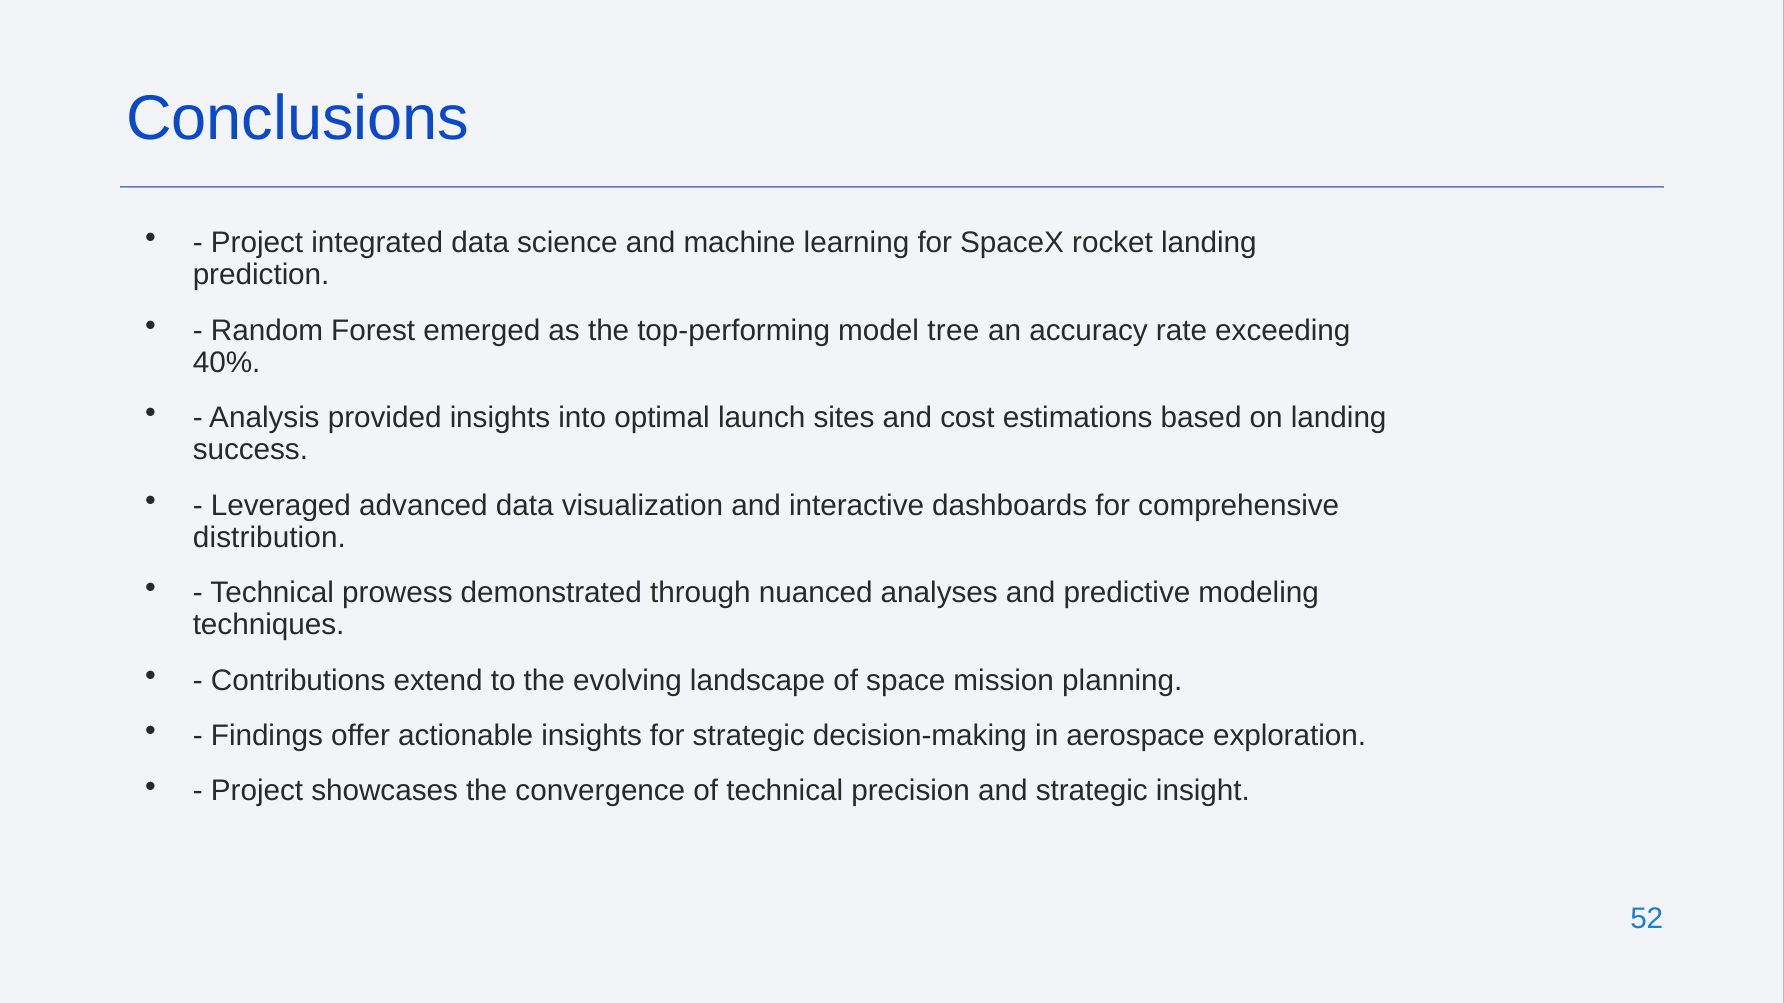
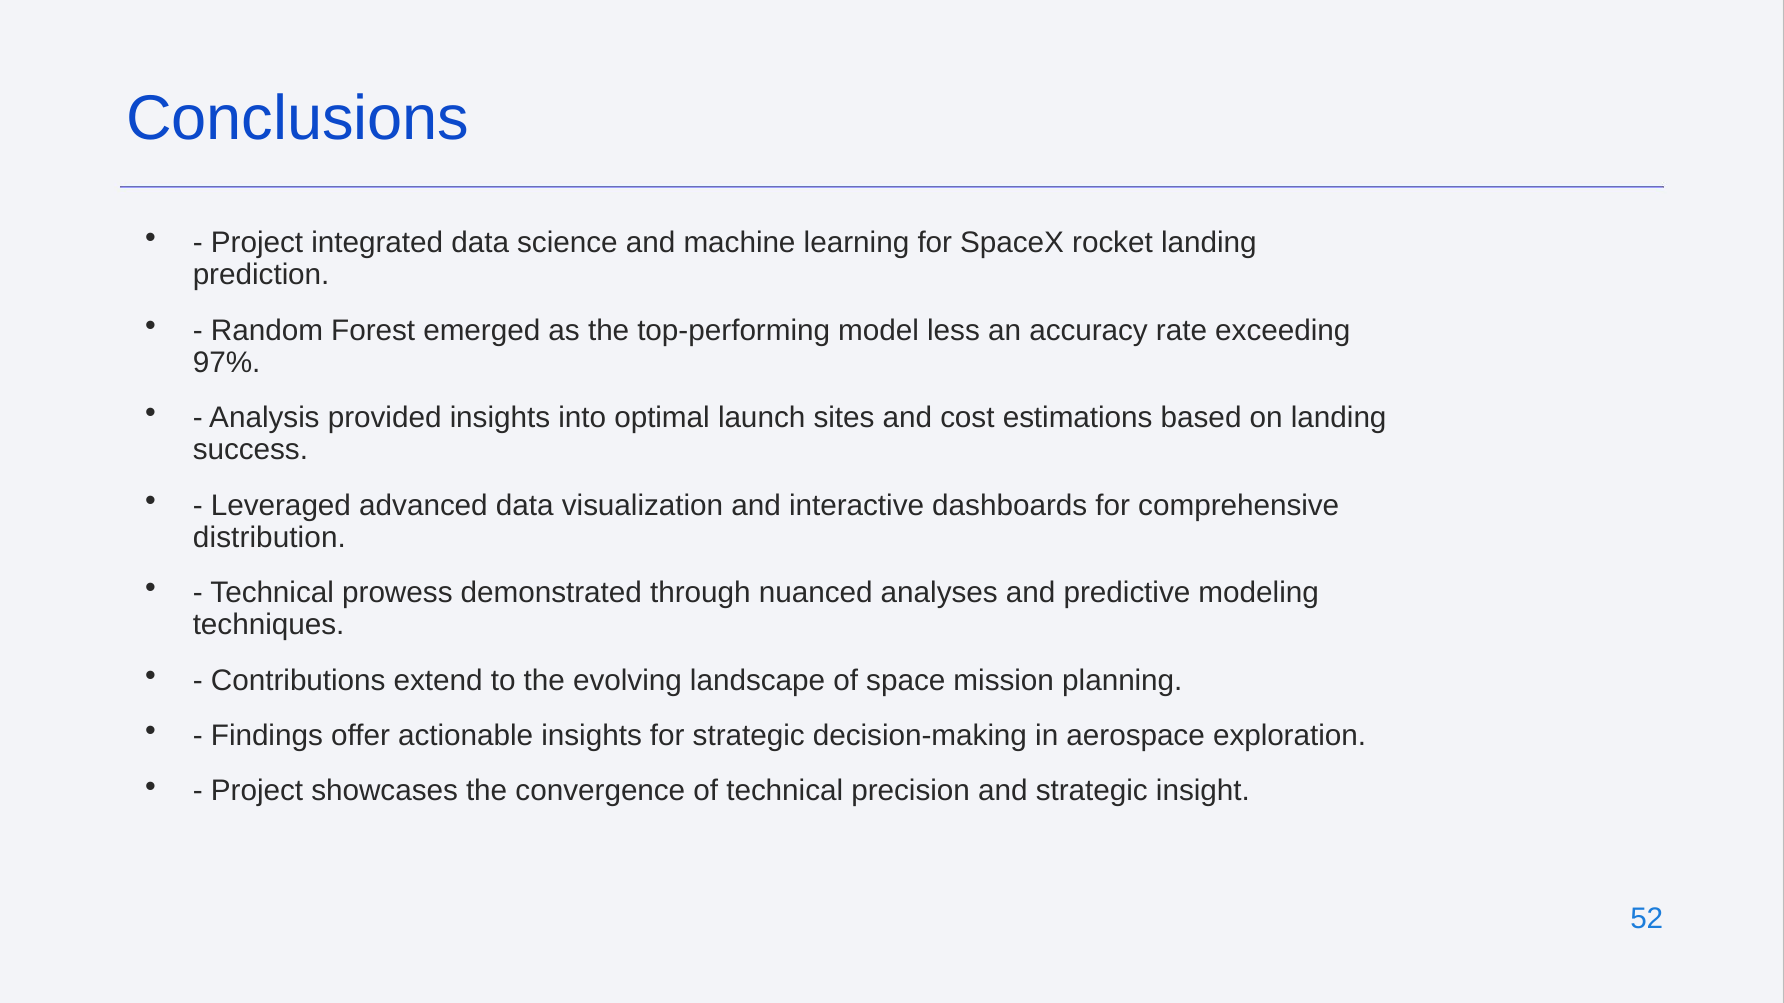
tree: tree -> less
40%: 40% -> 97%
